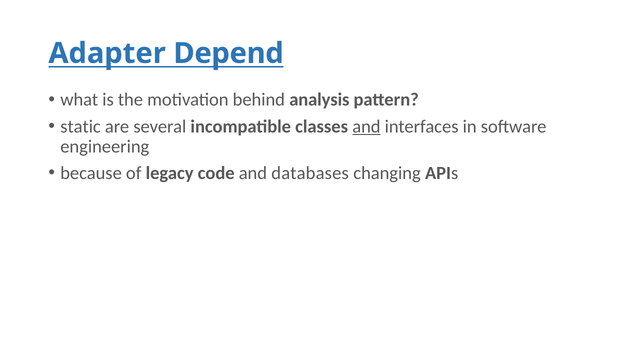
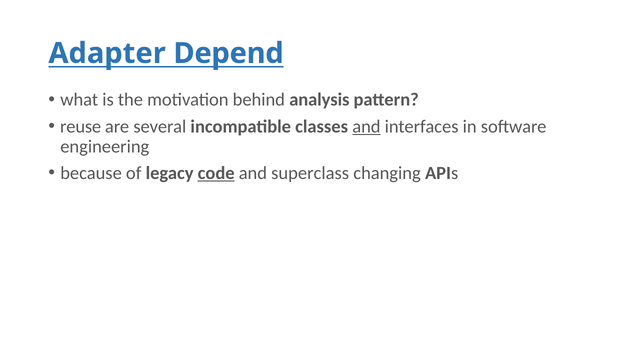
static: static -> reuse
code underline: none -> present
databases: databases -> superclass
